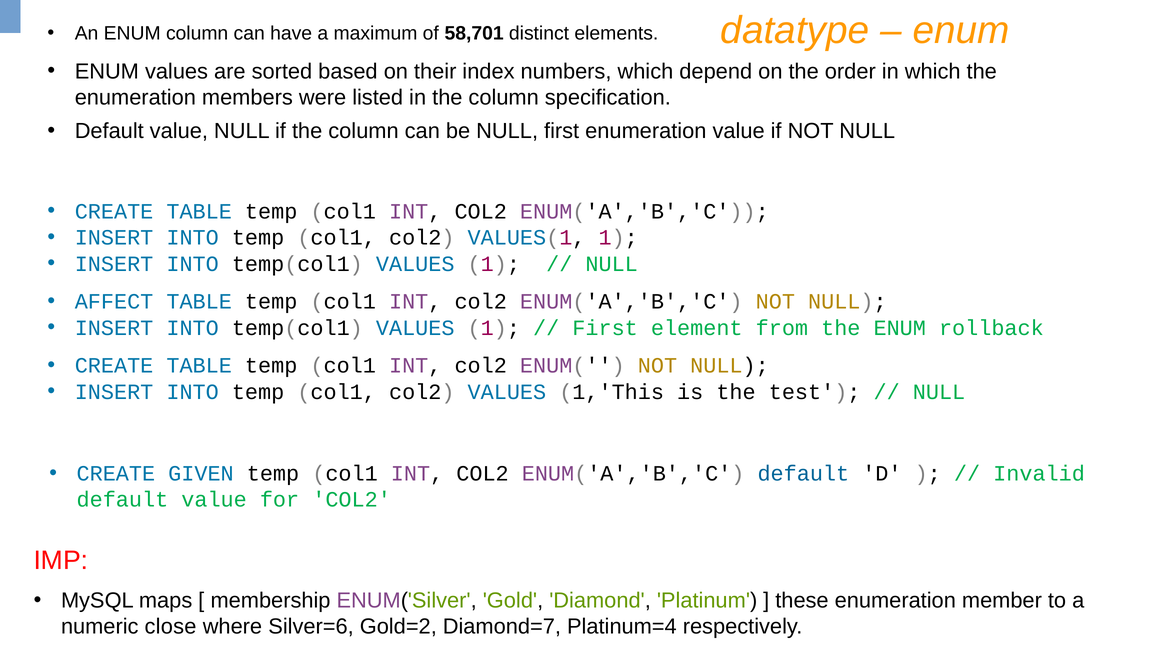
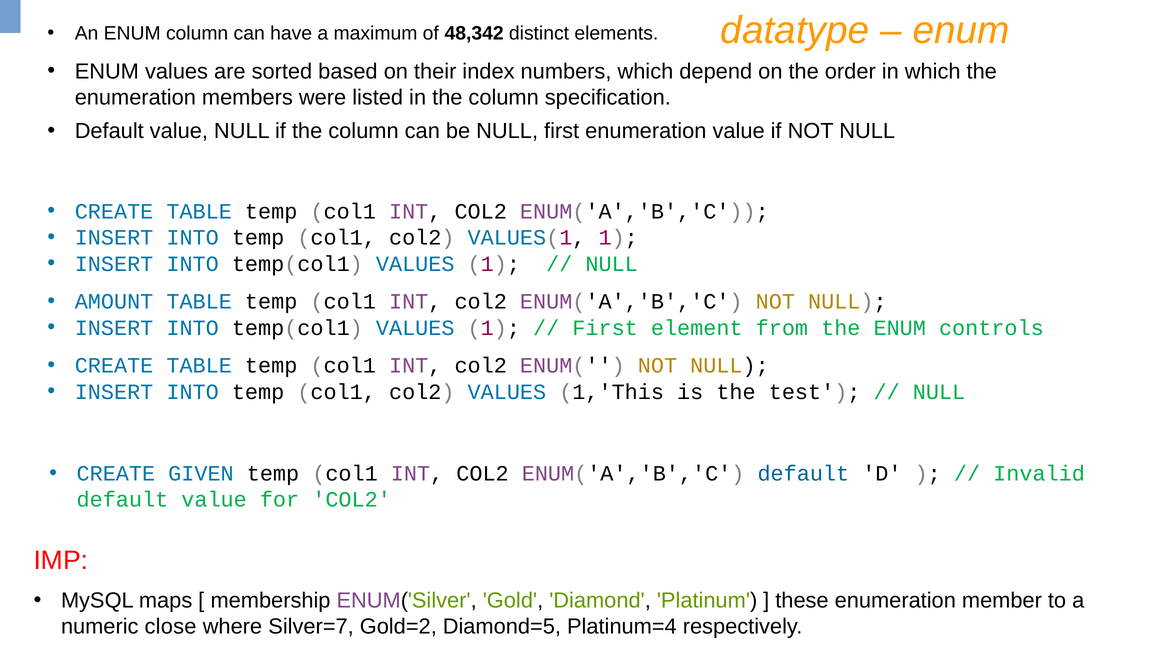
58,701: 58,701 -> 48,342
AFFECT: AFFECT -> AMOUNT
rollback: rollback -> controls
Silver=6: Silver=6 -> Silver=7
Diamond=7: Diamond=7 -> Diamond=5
